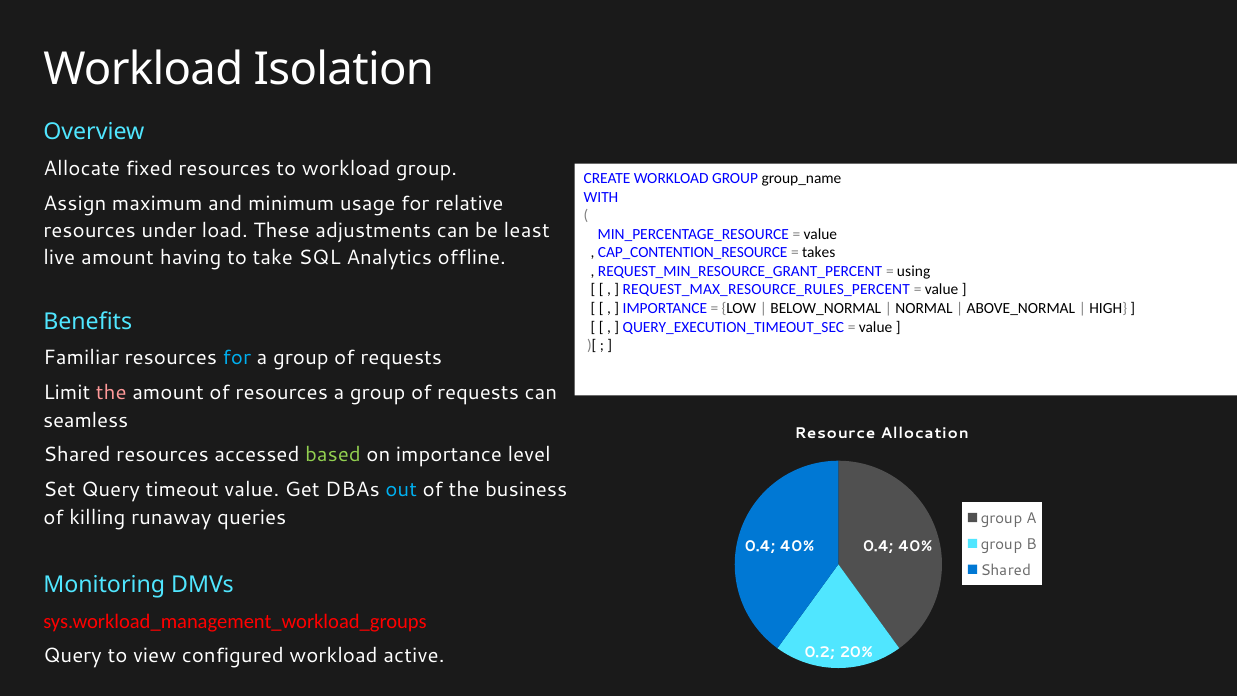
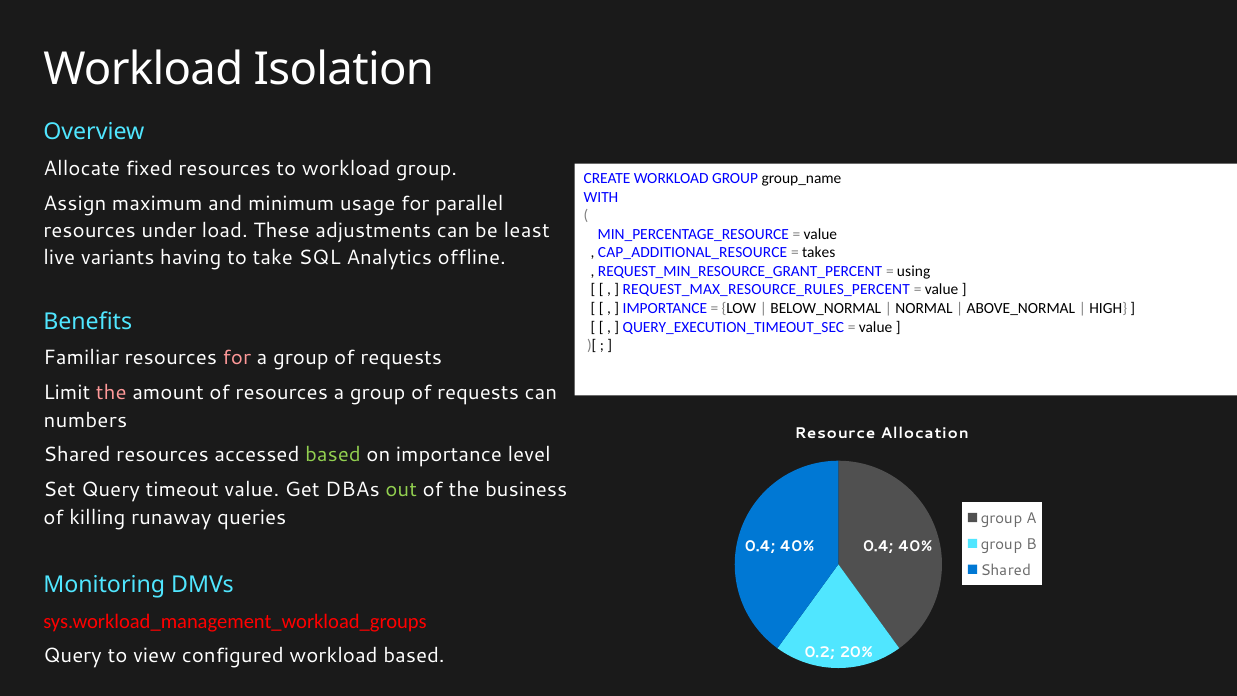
relative: relative -> parallel
CAP_CONTENTION_RESOURCE: CAP_CONTENTION_RESOURCE -> CAP_ADDITIONAL_RESOURCE
live amount: amount -> variants
for at (237, 358) colour: light blue -> pink
seamless: seamless -> numbers
out colour: light blue -> light green
workload active: active -> based
